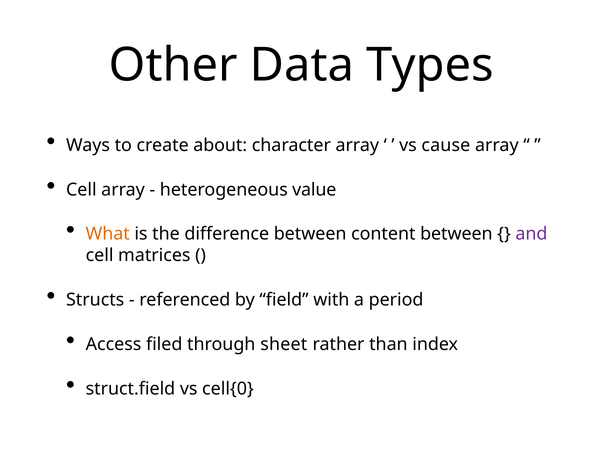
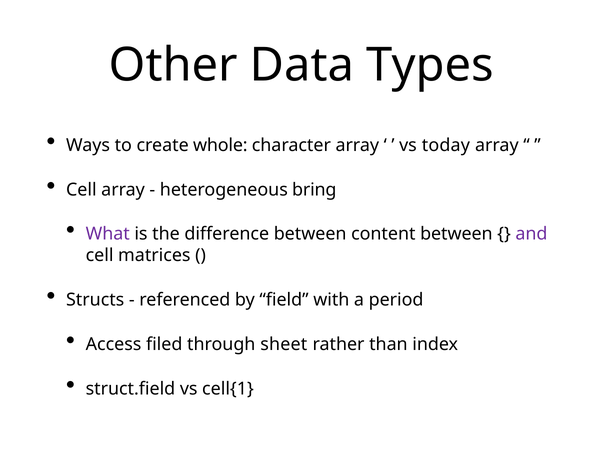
about: about -> whole
cause: cause -> today
value: value -> bring
What colour: orange -> purple
cell{0: cell{0 -> cell{1
